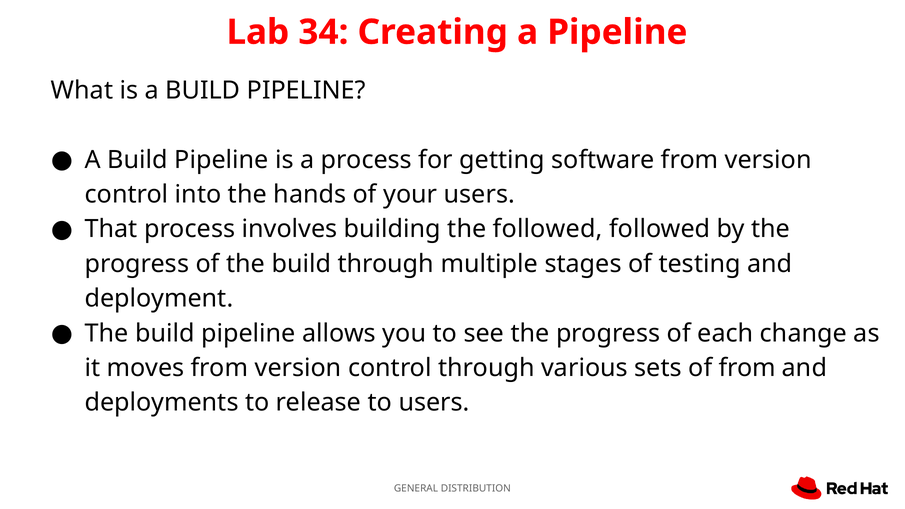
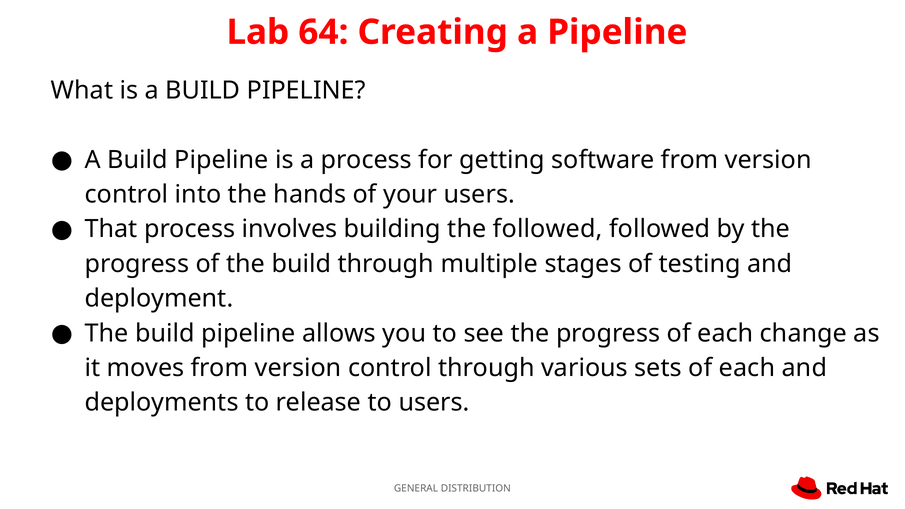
34: 34 -> 64
sets of from: from -> each
